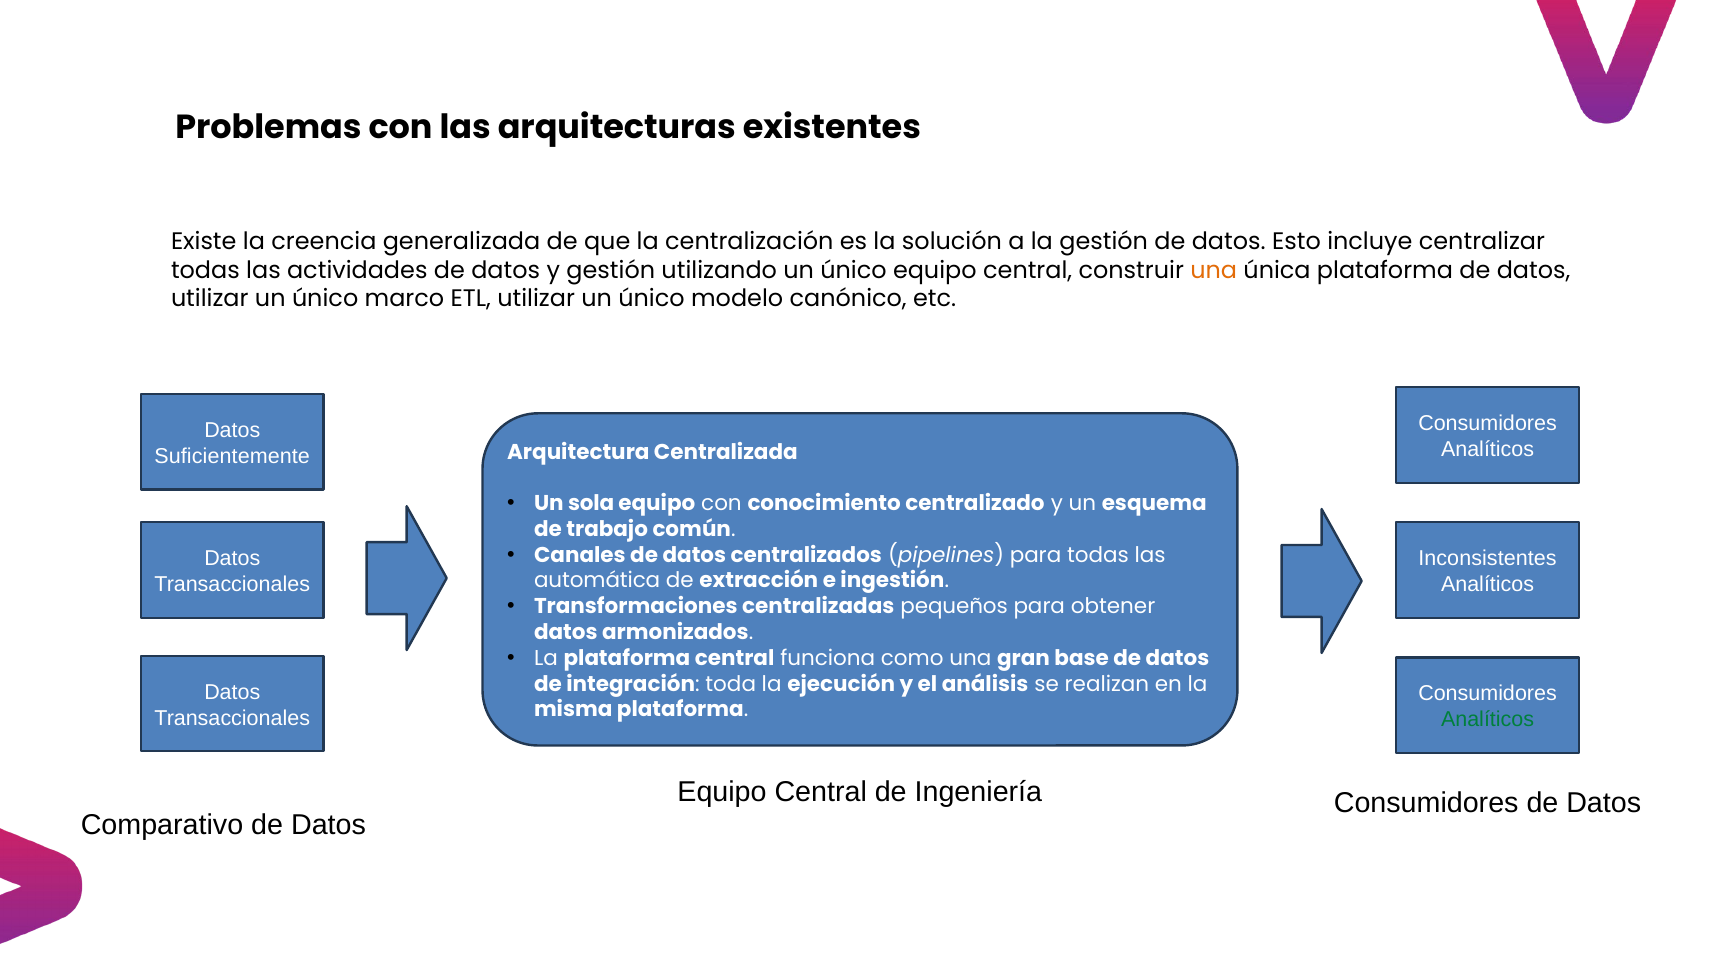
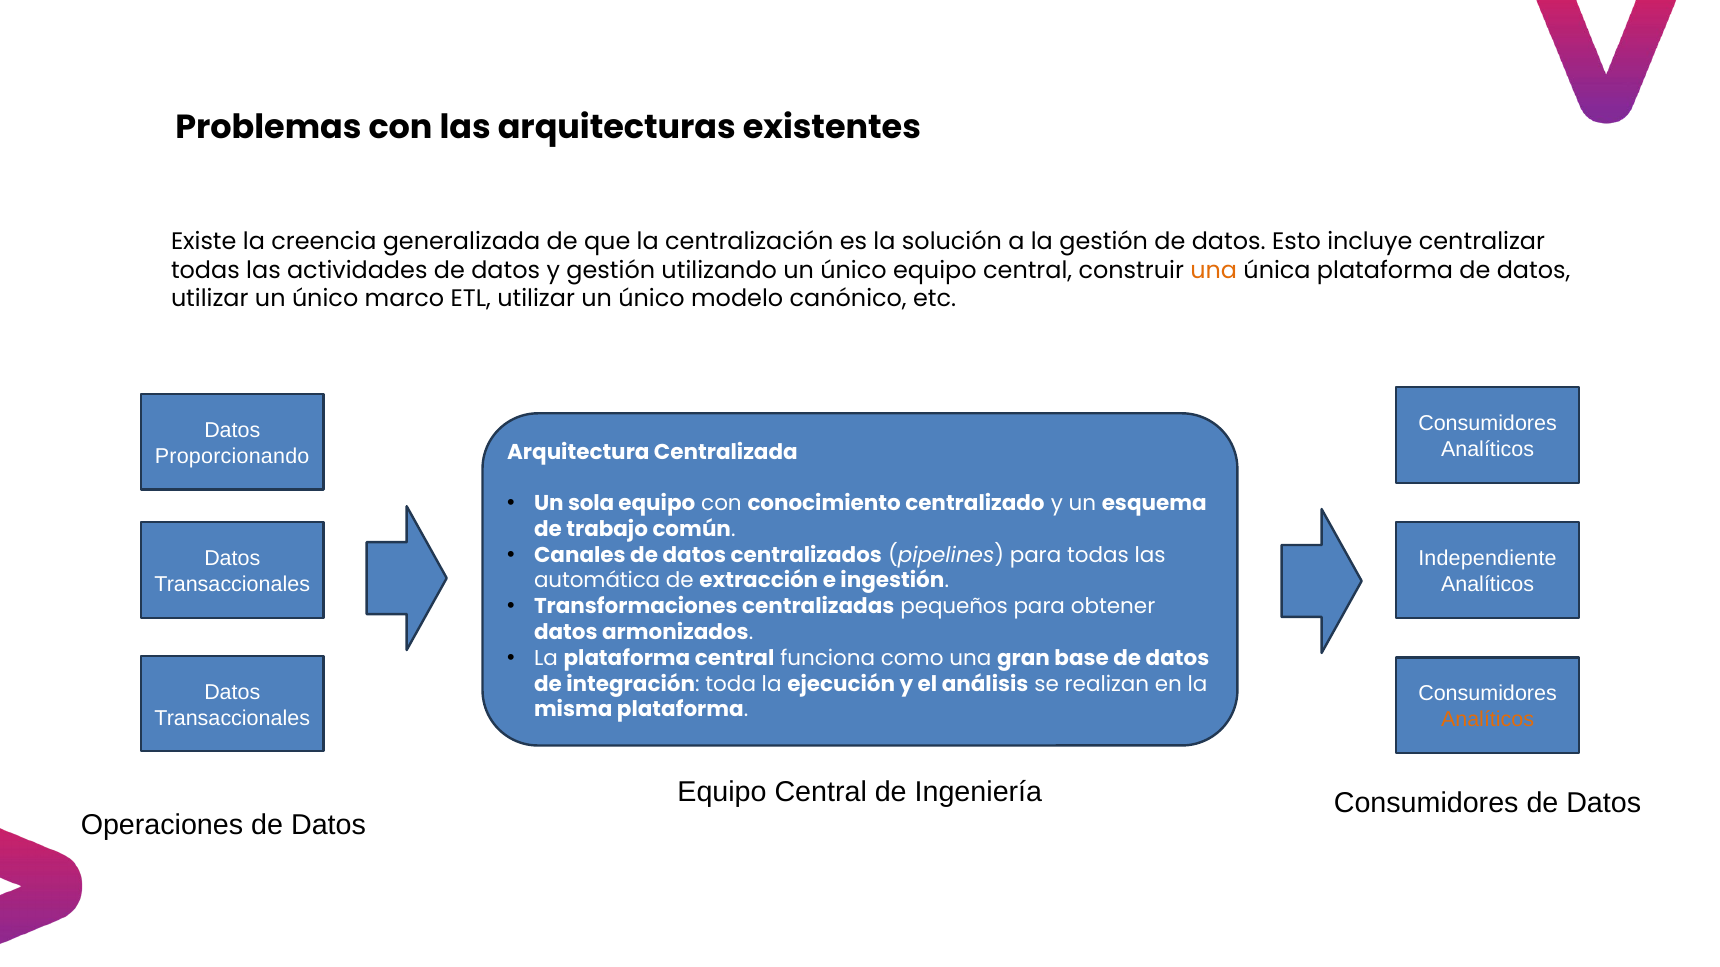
Suficientemente: Suficientemente -> Proporcionando
Inconsistentes: Inconsistentes -> Independiente
Analíticos at (1488, 720) colour: green -> orange
Comparativo: Comparativo -> Operaciones
